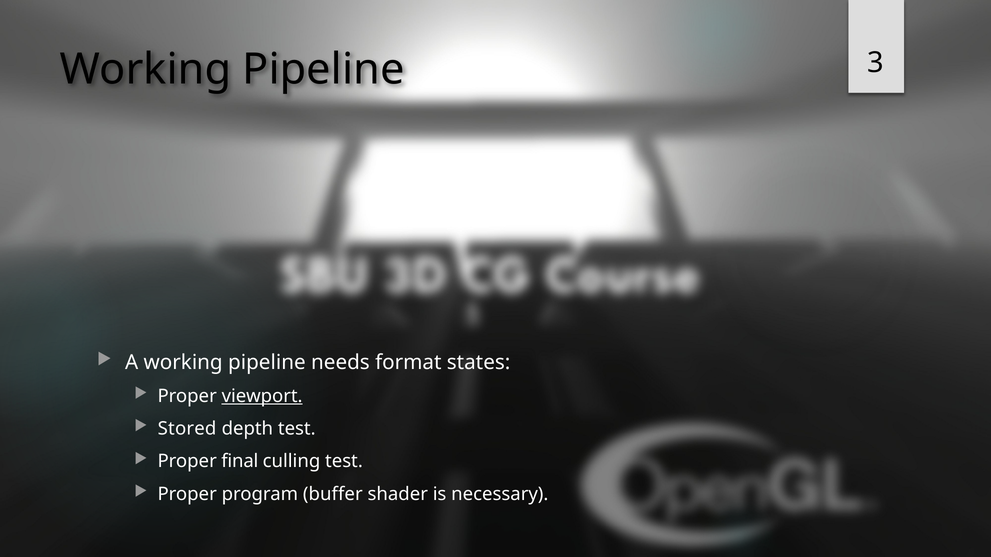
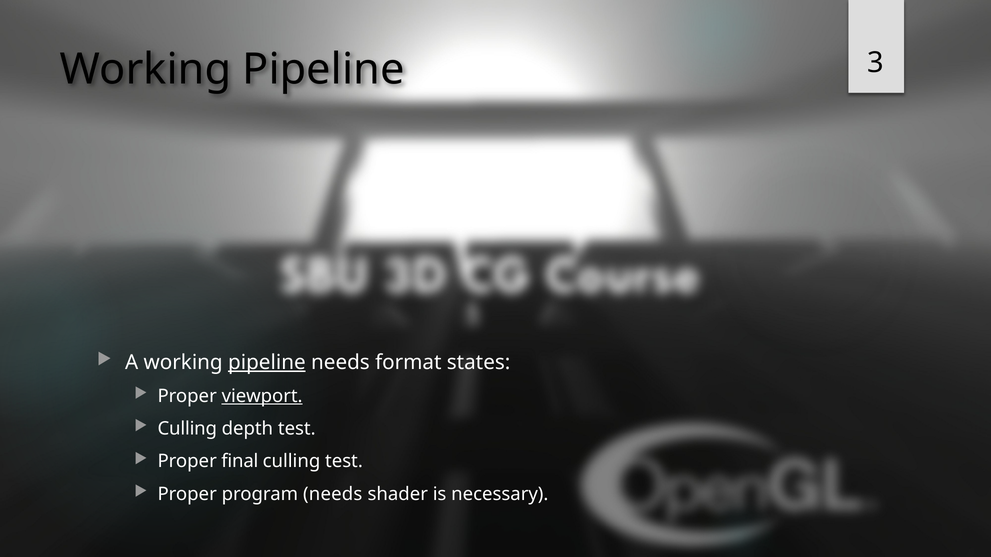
pipeline at (267, 363) underline: none -> present
Stored at (187, 429): Stored -> Culling
program buffer: buffer -> needs
